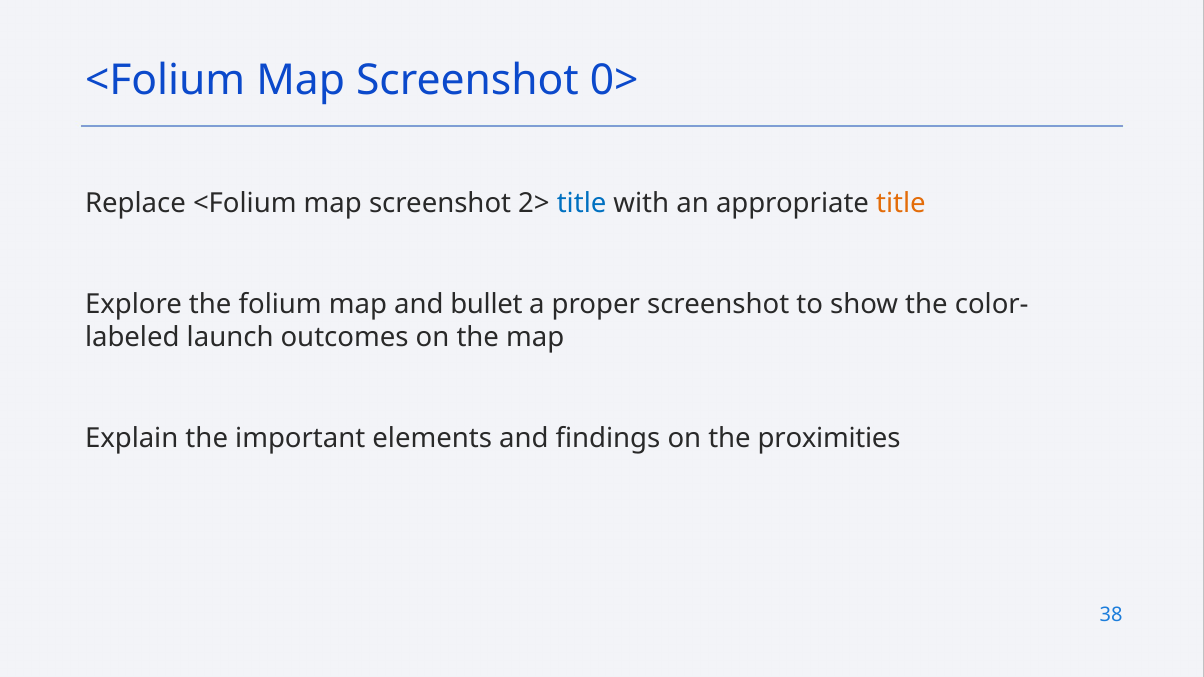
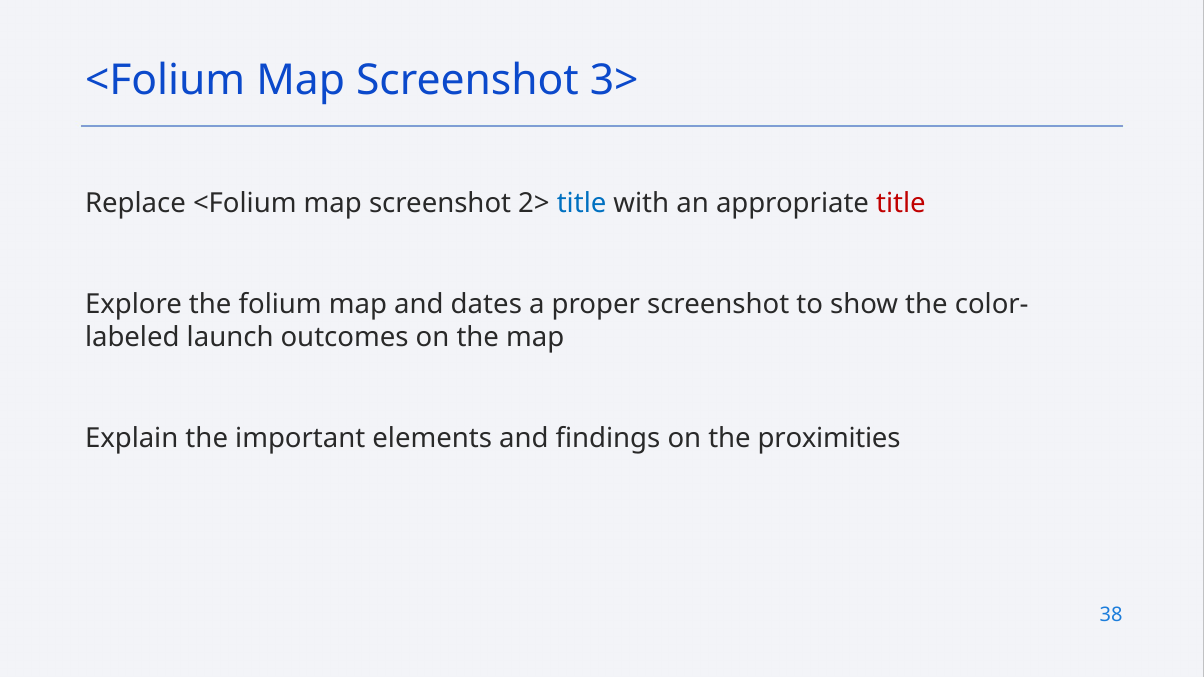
0>: 0> -> 3>
title at (901, 203) colour: orange -> red
bullet: bullet -> dates
